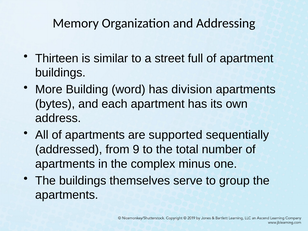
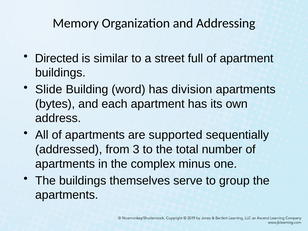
Thirteen: Thirteen -> Directed
More: More -> Slide
9: 9 -> 3
